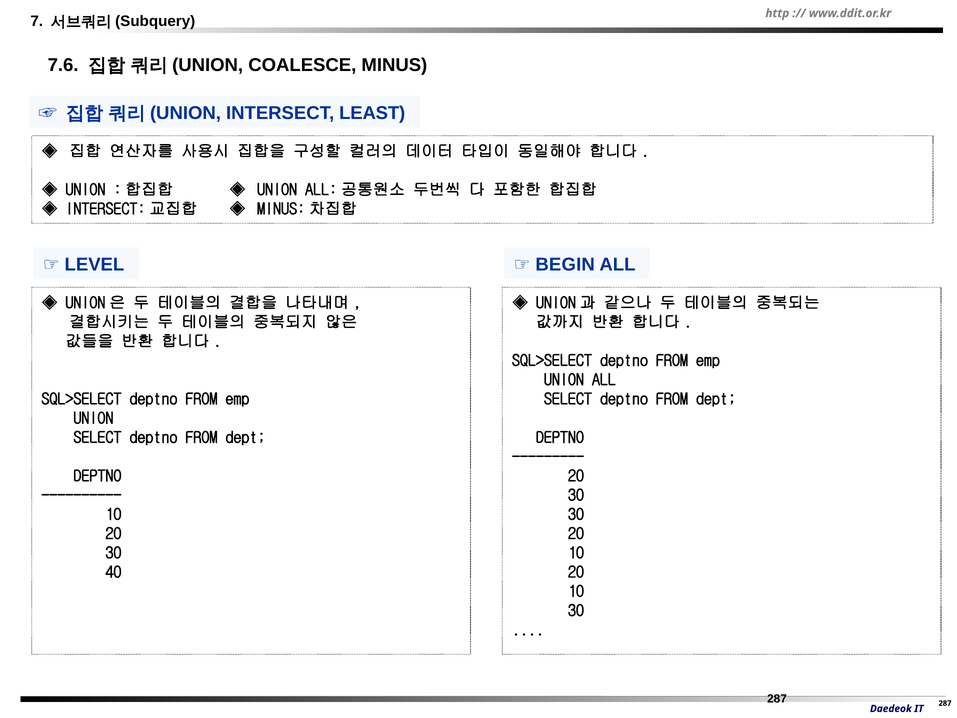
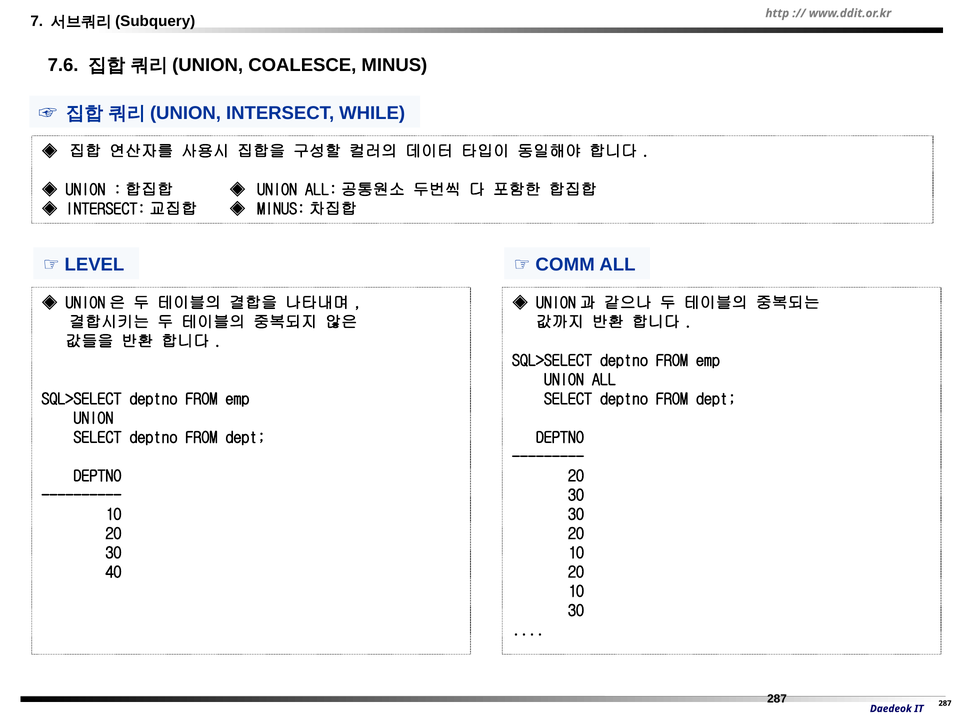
LEAST: LEAST -> WHILE
BEGIN: BEGIN -> COMM
